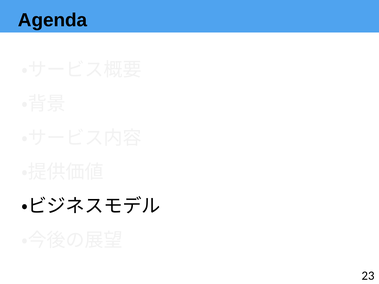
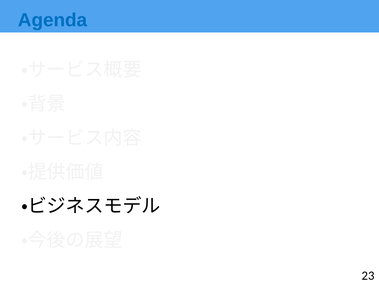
Agenda colour: black -> blue
